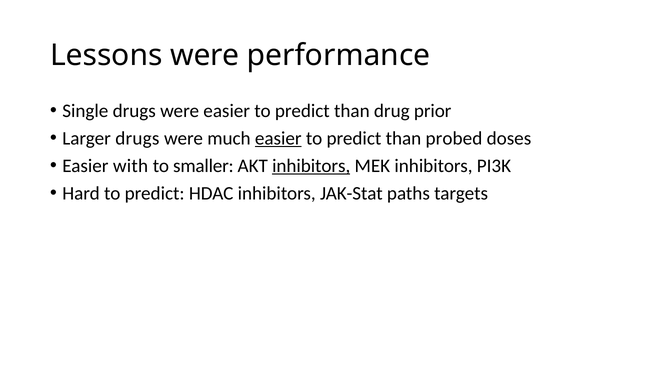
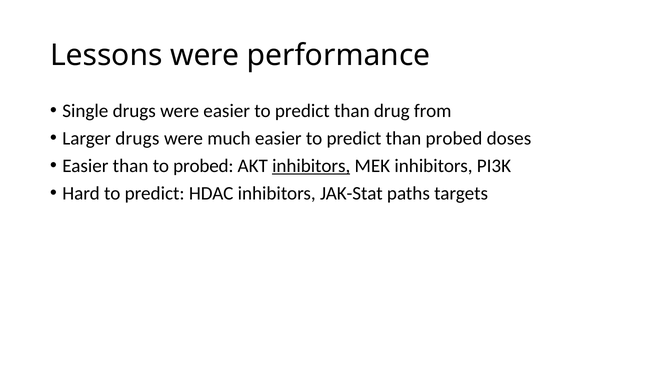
prior: prior -> from
easier at (278, 138) underline: present -> none
Easier with: with -> than
to smaller: smaller -> probed
